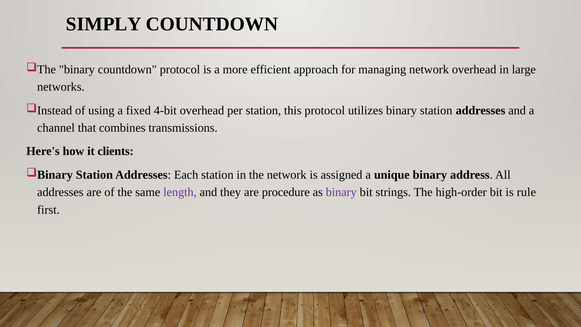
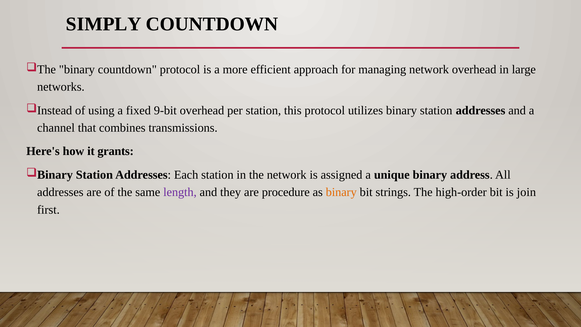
4-bit: 4-bit -> 9-bit
clients: clients -> grants
binary at (341, 192) colour: purple -> orange
rule: rule -> join
